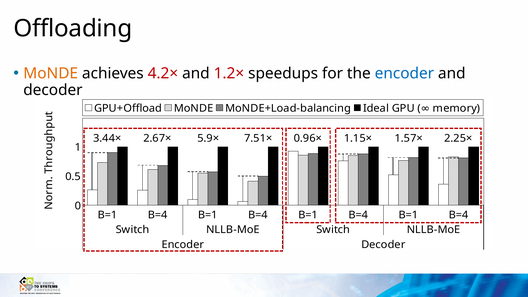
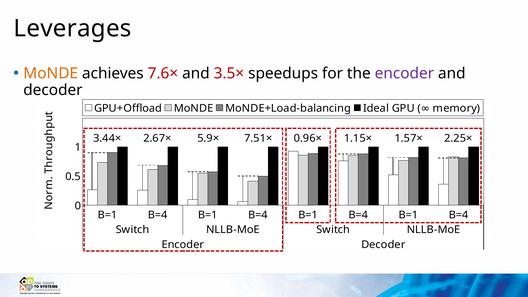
Offloading: Offloading -> Leverages
4.2×: 4.2× -> 7.6×
1.2×: 1.2× -> 3.5×
encoder at (404, 73) colour: blue -> purple
